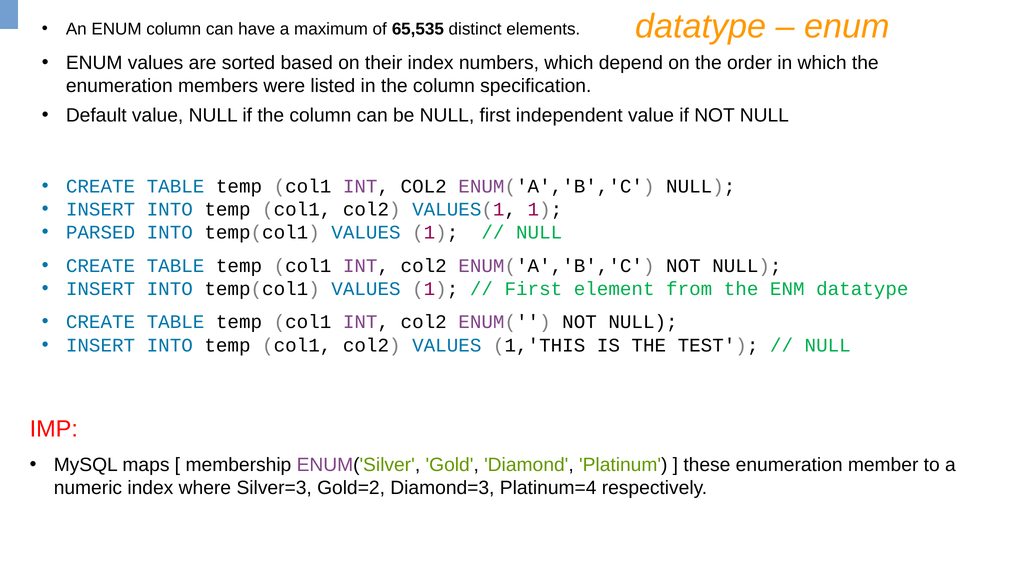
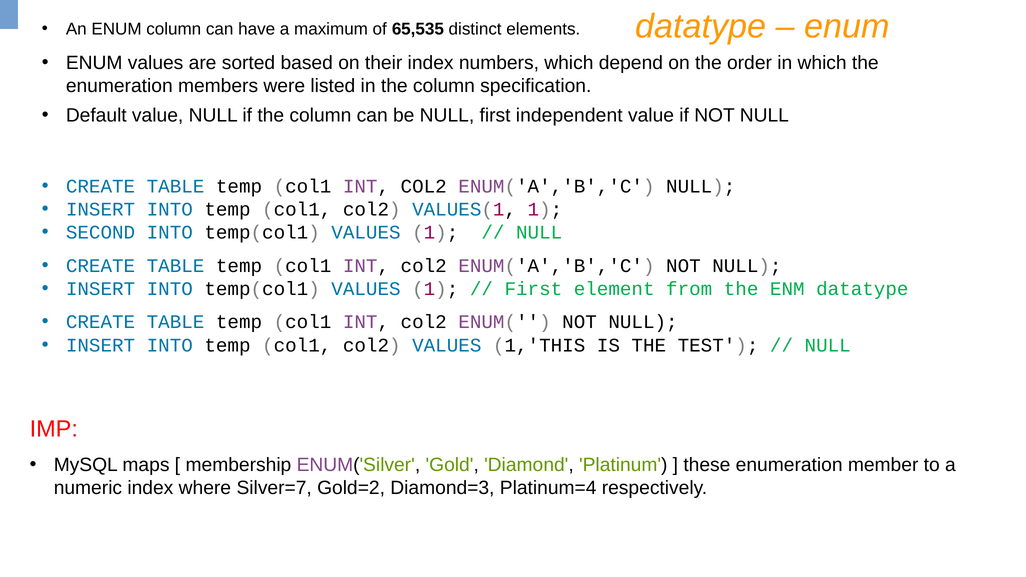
PARSED: PARSED -> SECOND
Silver=3: Silver=3 -> Silver=7
